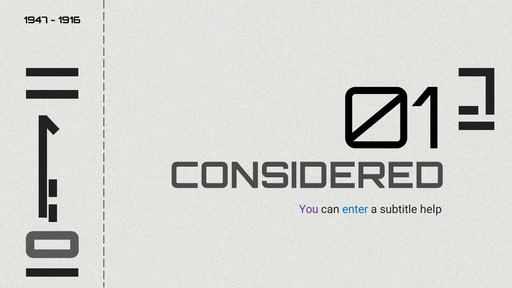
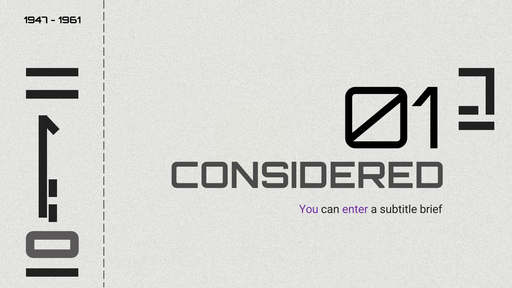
1916: 1916 -> 1961
enter colour: blue -> purple
help: help -> brief
